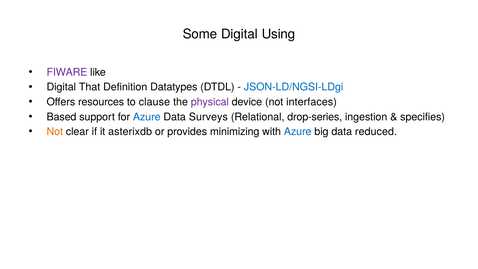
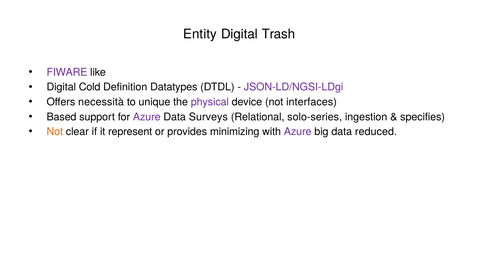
Some: Some -> Entity
Using: Using -> Trash
That: That -> Cold
JSON-LD/NGSI-LDgi colour: blue -> purple
resources: resources -> necessità
clause: clause -> unique
Azure at (147, 117) colour: blue -> purple
drop-series: drop-series -> solo-series
asterixdb: asterixdb -> represent
Azure at (298, 132) colour: blue -> purple
